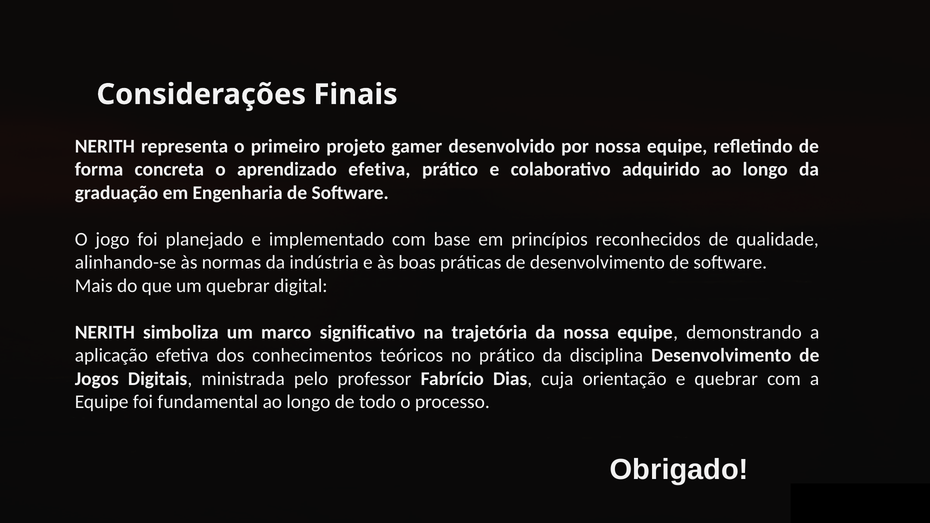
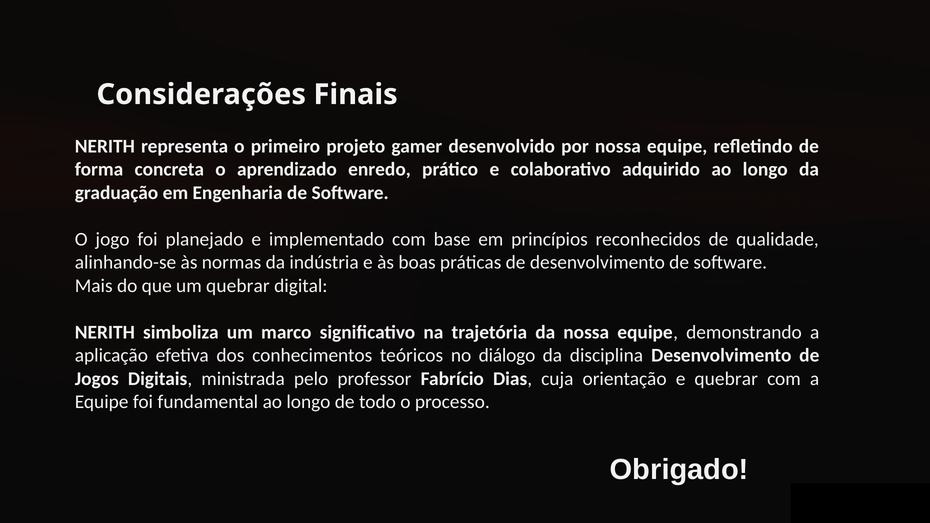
aprendizado efetiva: efetiva -> enredo
no prático: prático -> diálogo
